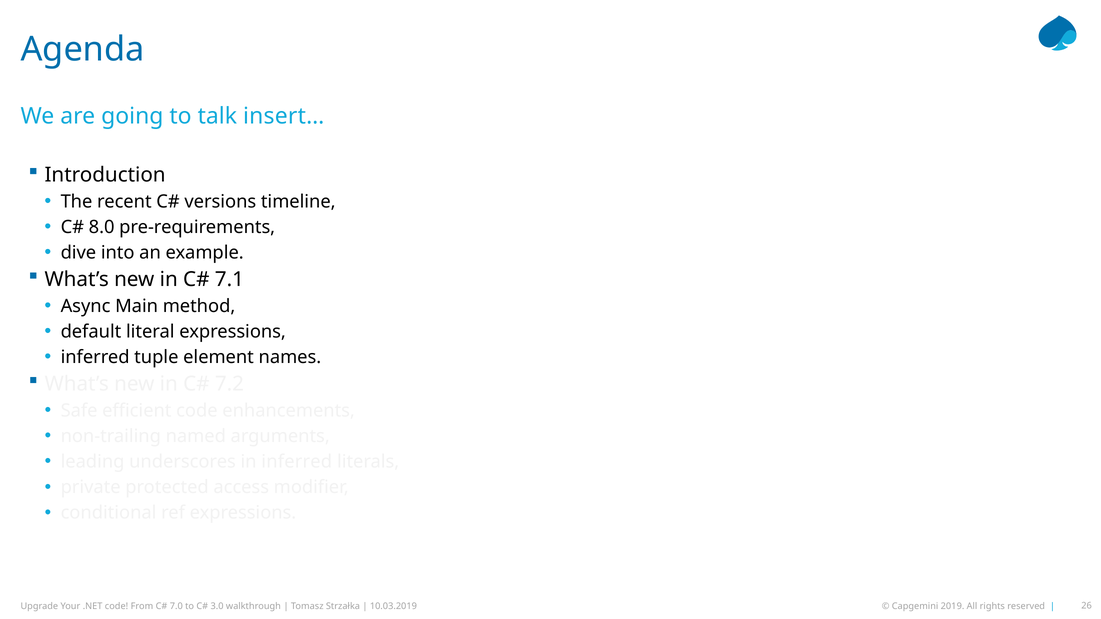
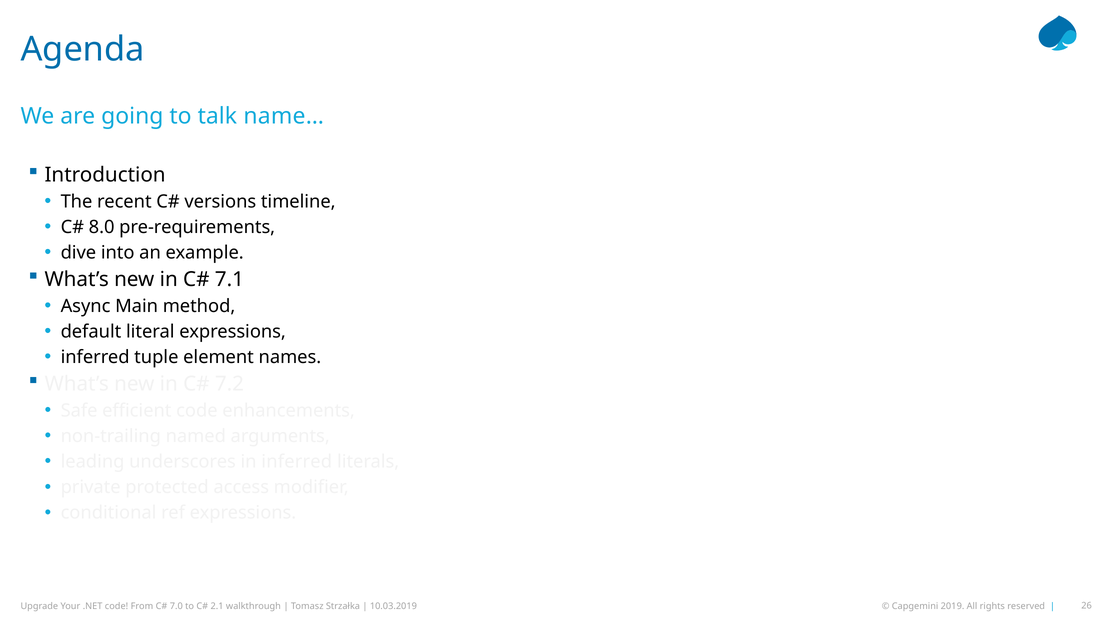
insert…: insert… -> name…
3.0: 3.0 -> 2.1
